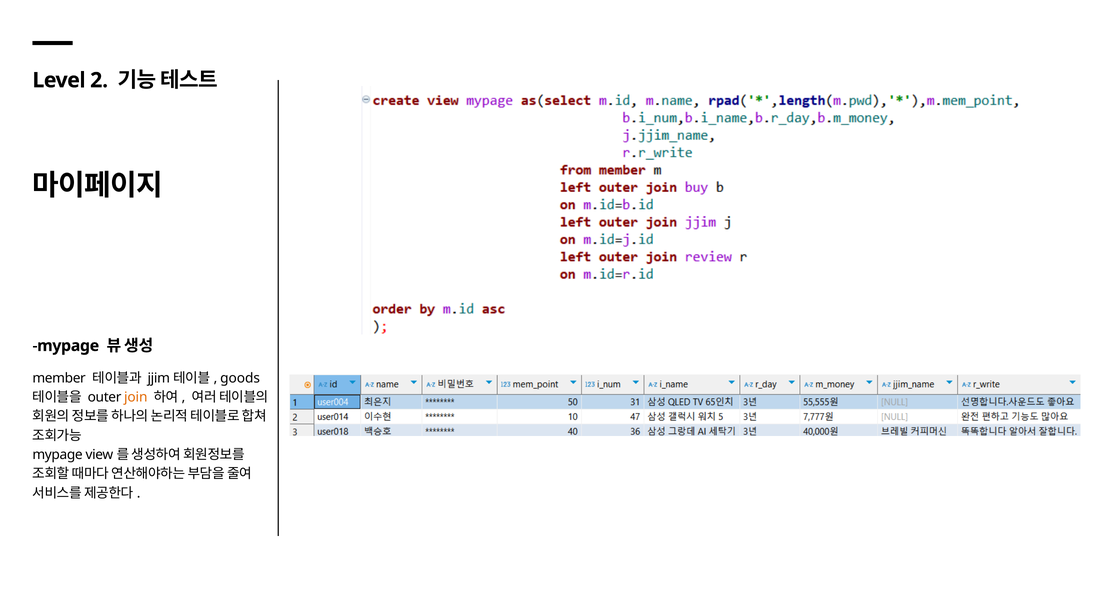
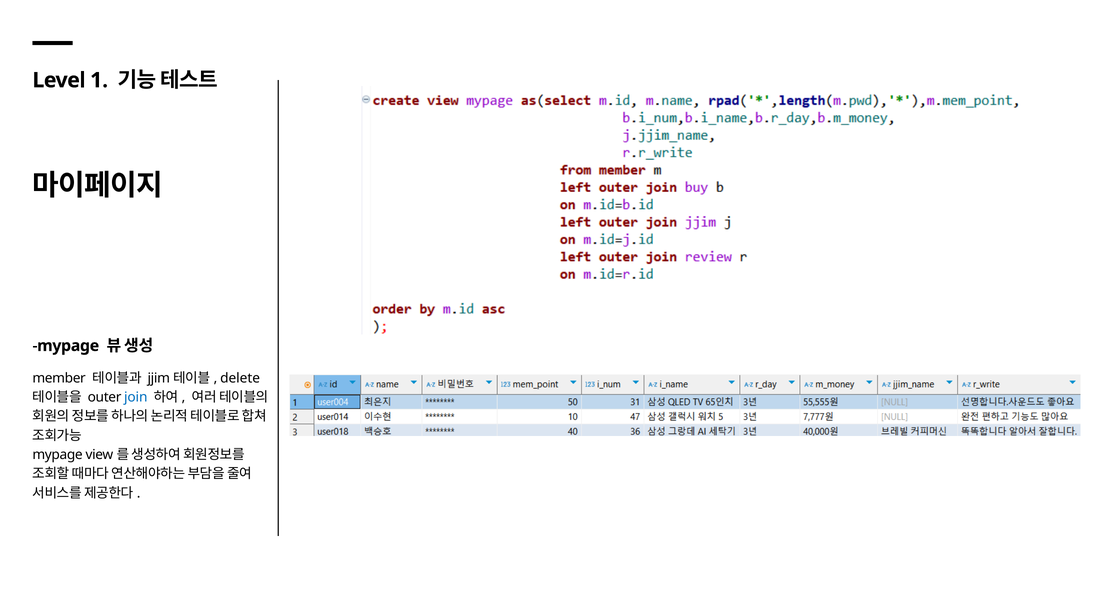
2: 2 -> 1
goods: goods -> delete
join colour: orange -> blue
